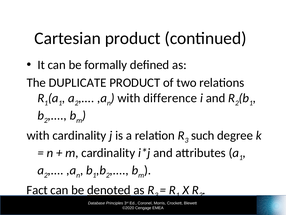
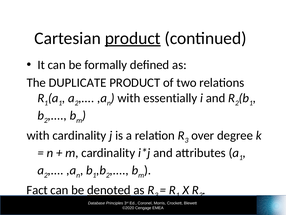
product at (133, 38) underline: none -> present
difference: difference -> essentially
such: such -> over
